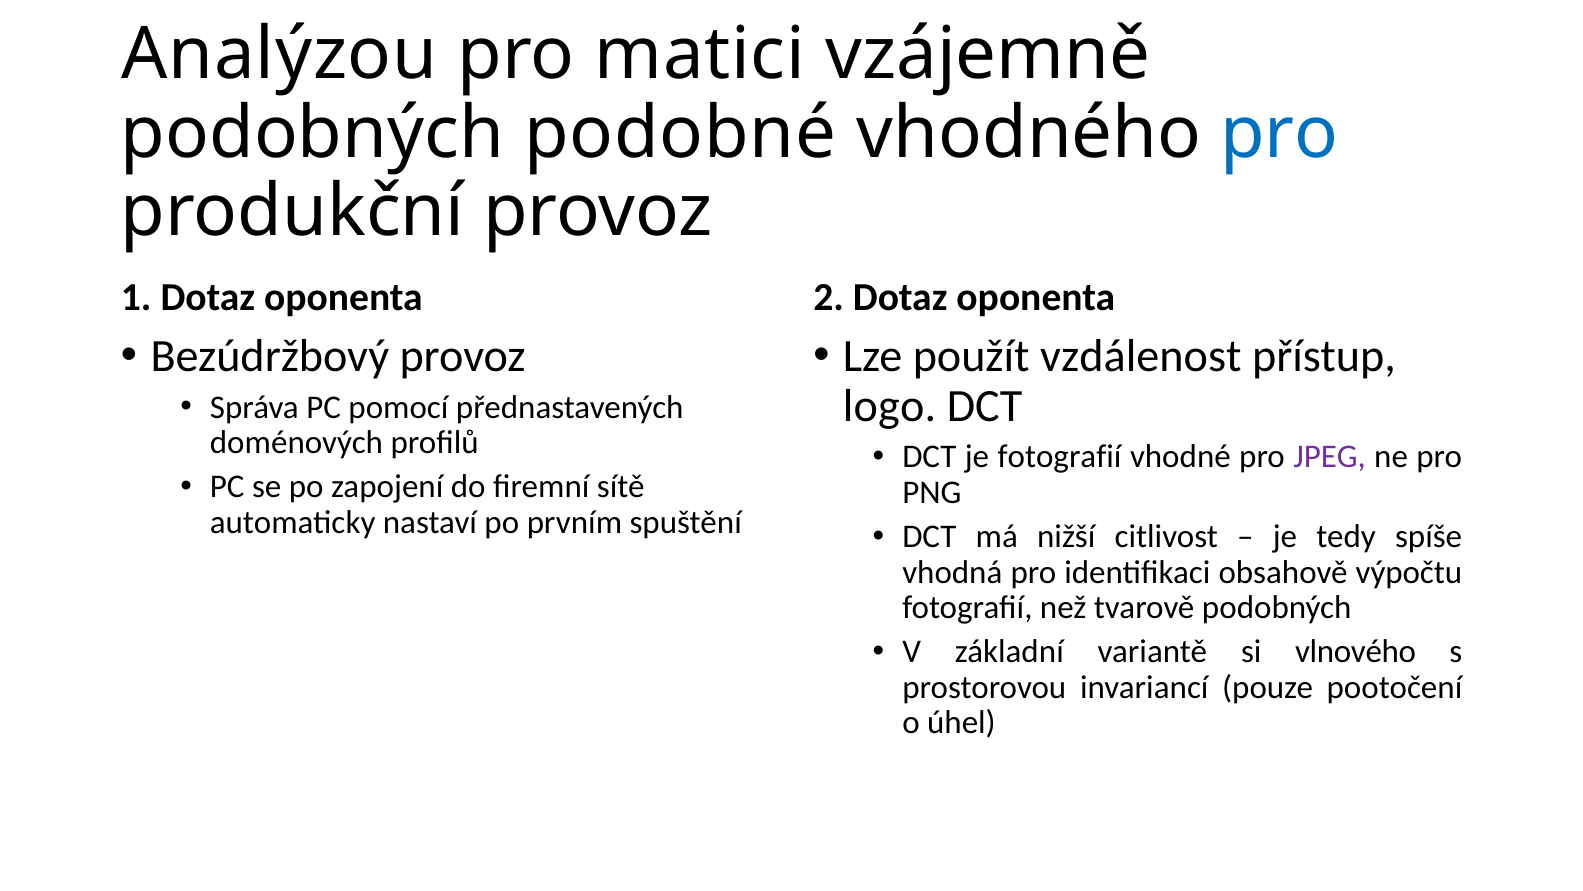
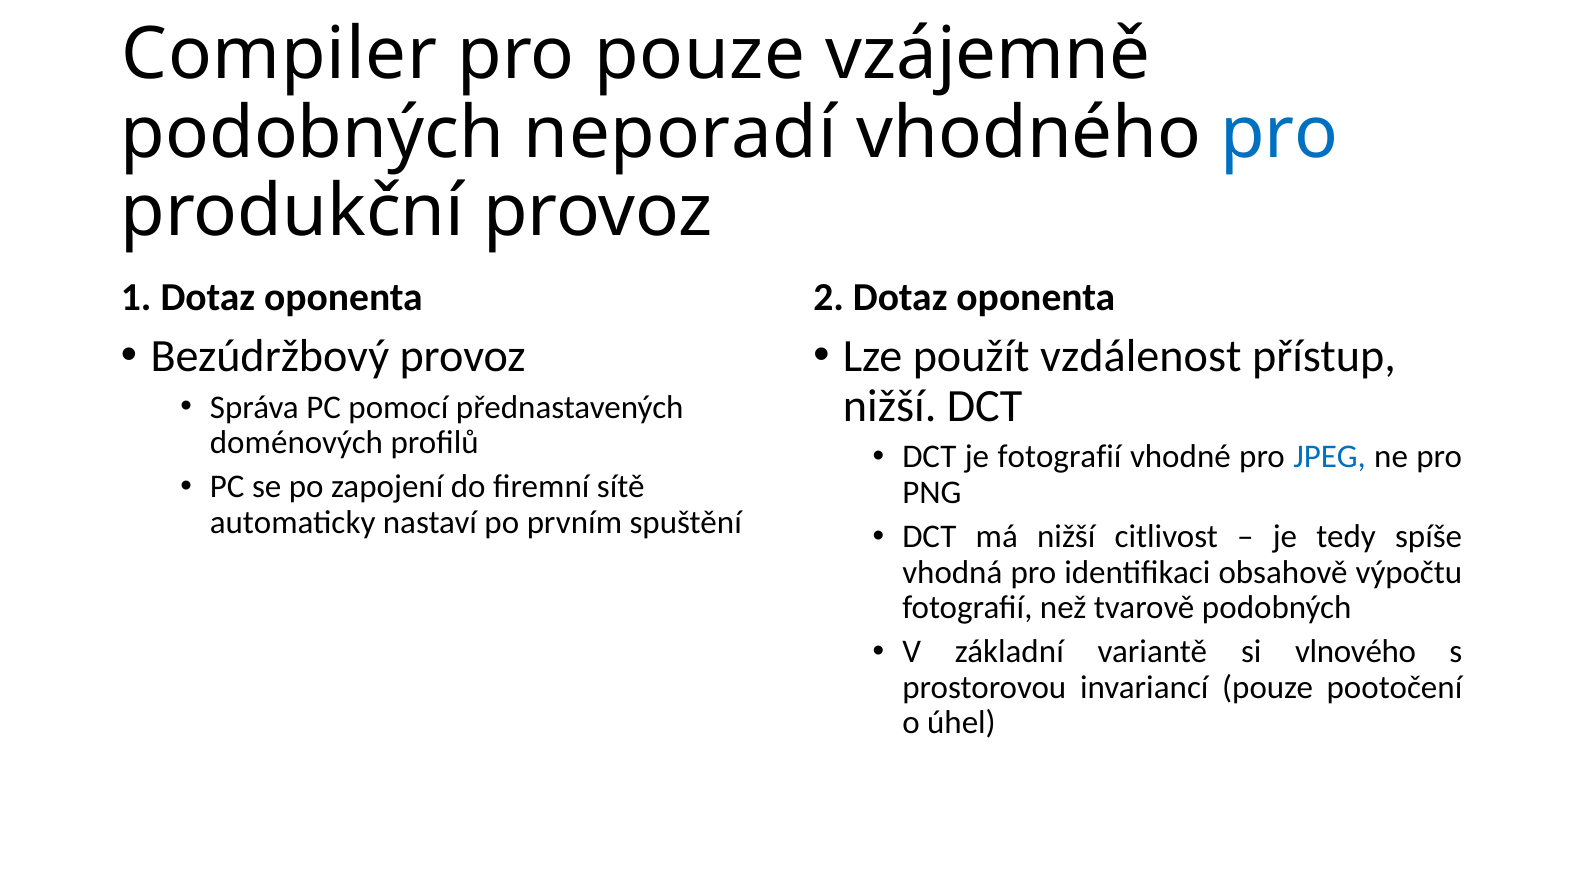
Analýzou: Analýzou -> Compiler
pro matici: matici -> pouze
podobné: podobné -> neporadí
logo at (890, 406): logo -> nižší
JPEG colour: purple -> blue
